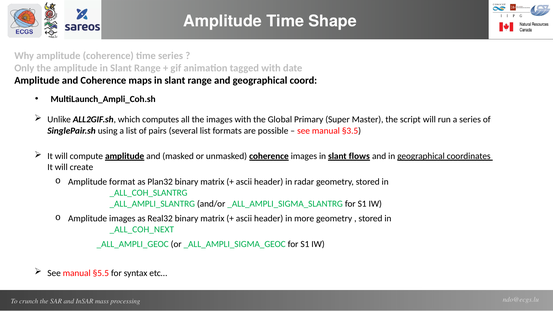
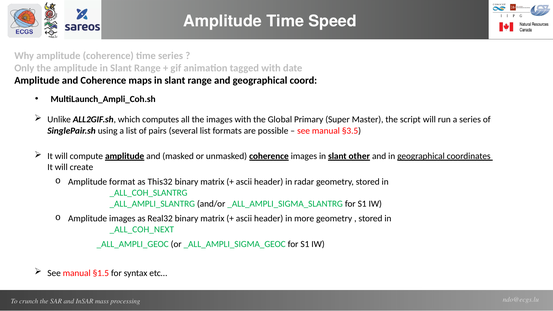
Shape: Shape -> Speed
flows: flows -> other
Plan32: Plan32 -> This32
§5.5: §5.5 -> §1.5
